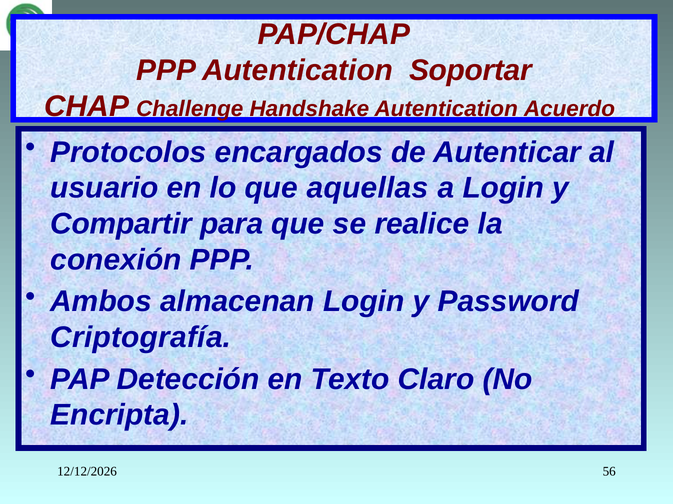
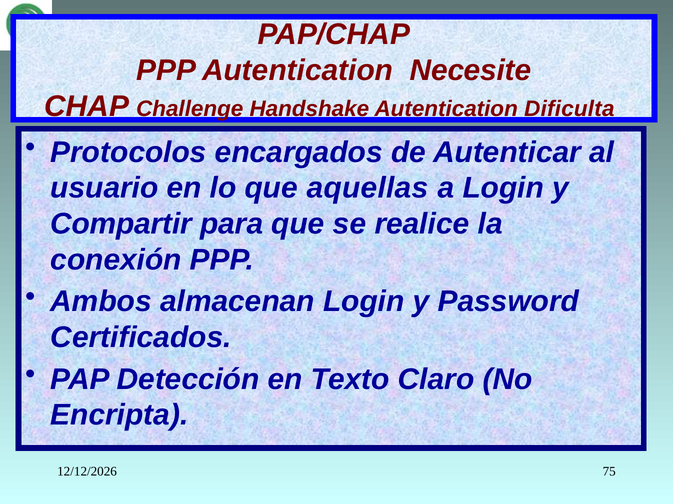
Soportar: Soportar -> Necesite
Acuerdo: Acuerdo -> Dificulta
Criptografía: Criptografía -> Certificados
56: 56 -> 75
